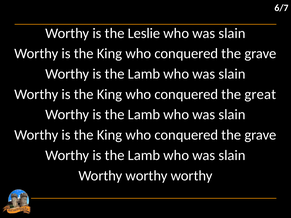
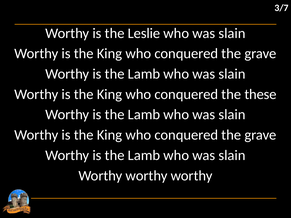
6/7: 6/7 -> 3/7
great: great -> these
